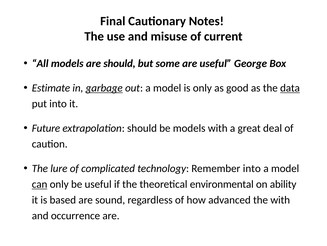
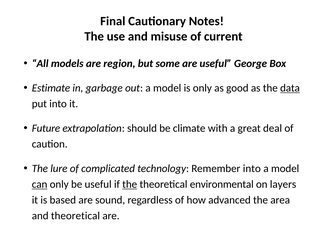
are should: should -> region
garbage underline: present -> none
be models: models -> climate
the at (130, 184) underline: none -> present
ability: ability -> layers
the with: with -> area
and occurrence: occurrence -> theoretical
